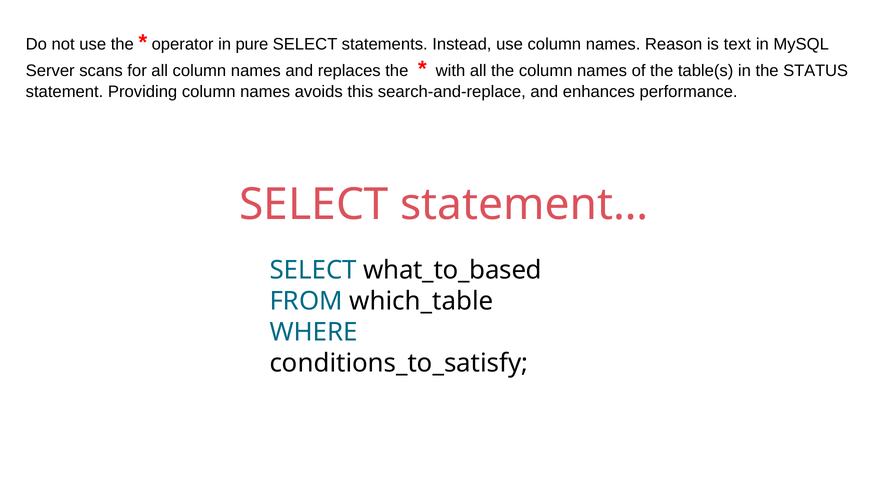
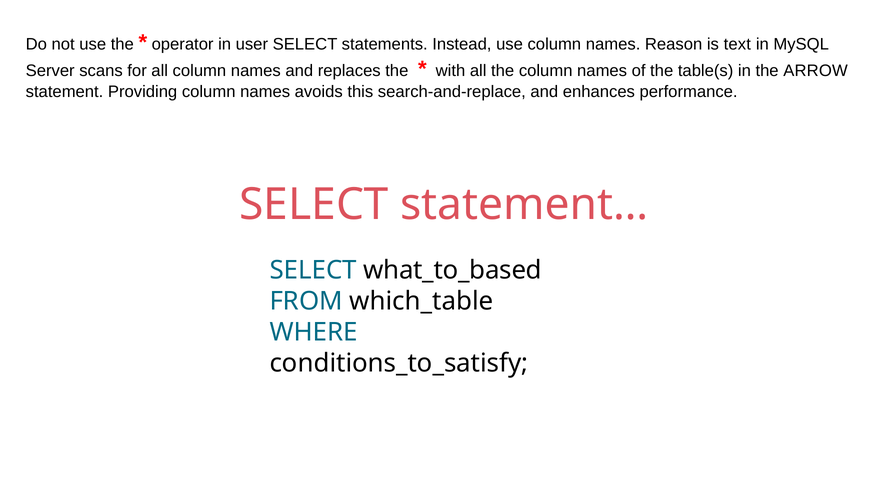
pure: pure -> user
STATUS: STATUS -> ARROW
